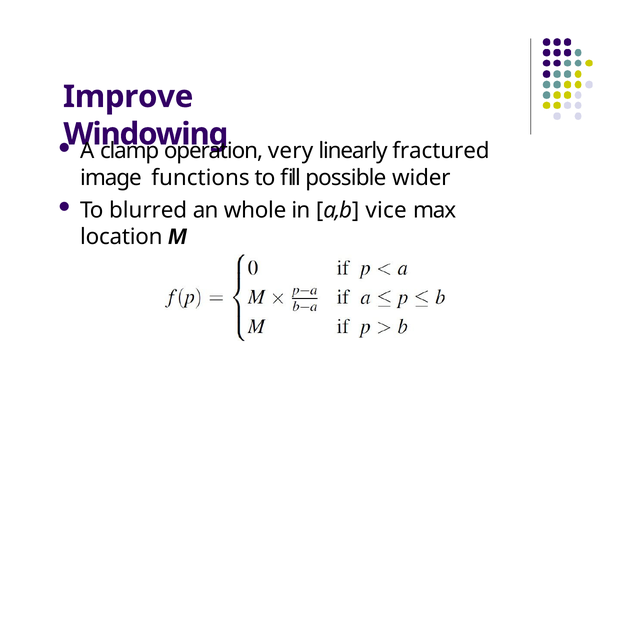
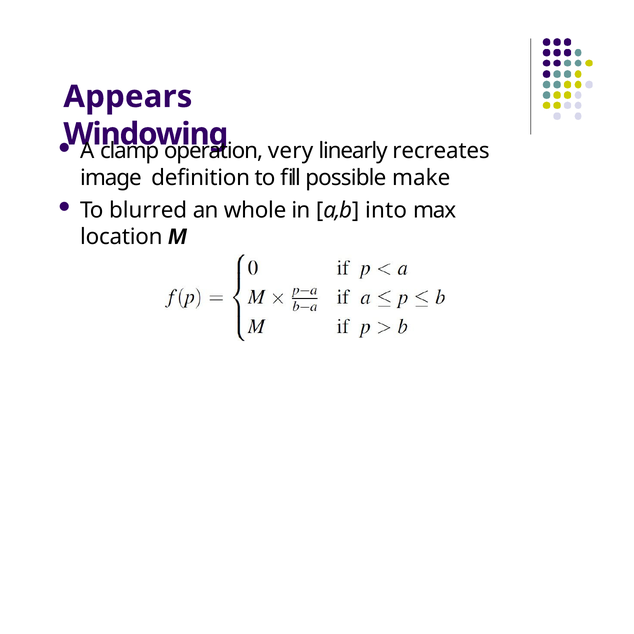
Improve: Improve -> Appears
fractured: fractured -> recreates
functions: functions -> definition
wider: wider -> make
vice: vice -> into
